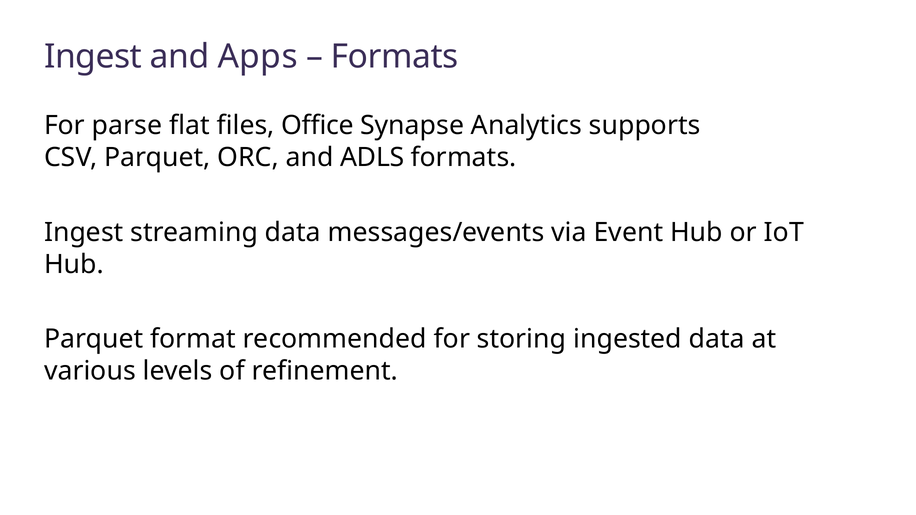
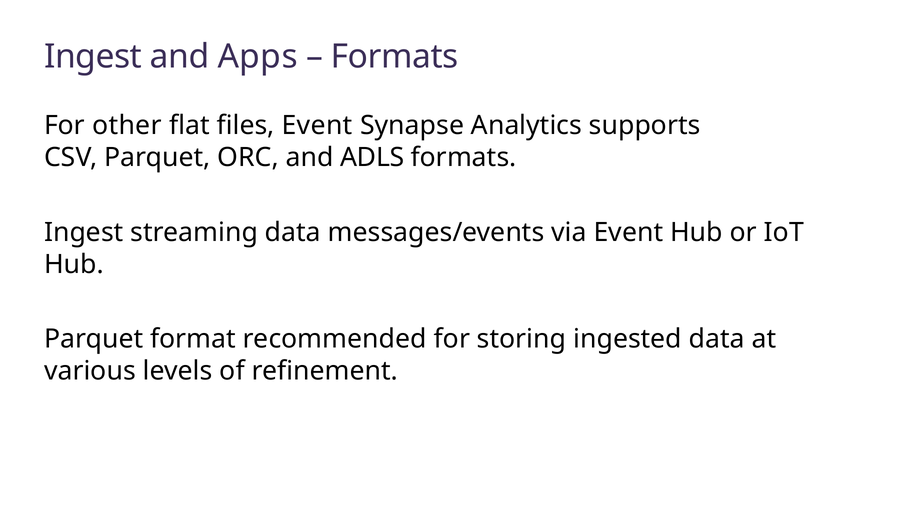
parse: parse -> other
files Office: Office -> Event
